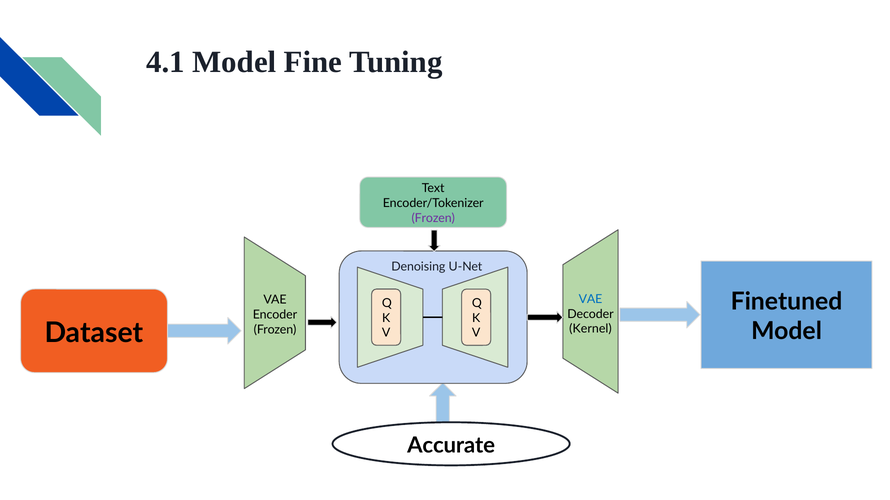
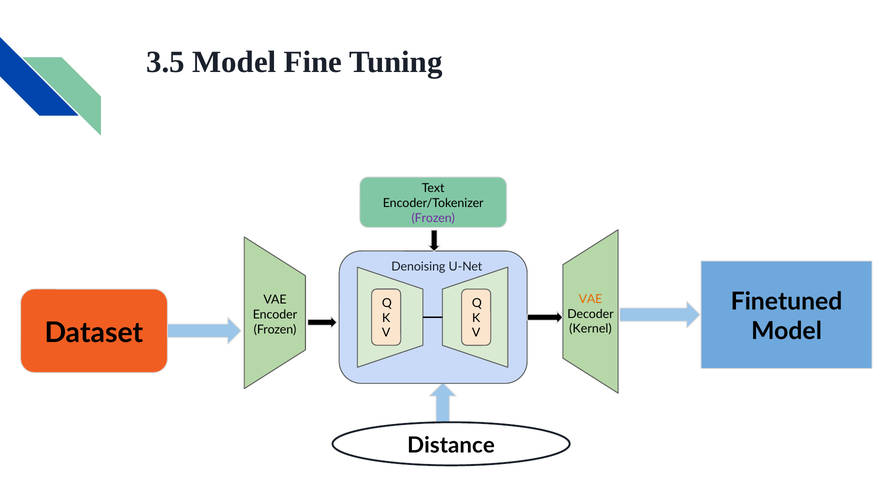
4.1: 4.1 -> 3.5
VAE at (591, 300) colour: blue -> orange
Accurate: Accurate -> Distance
